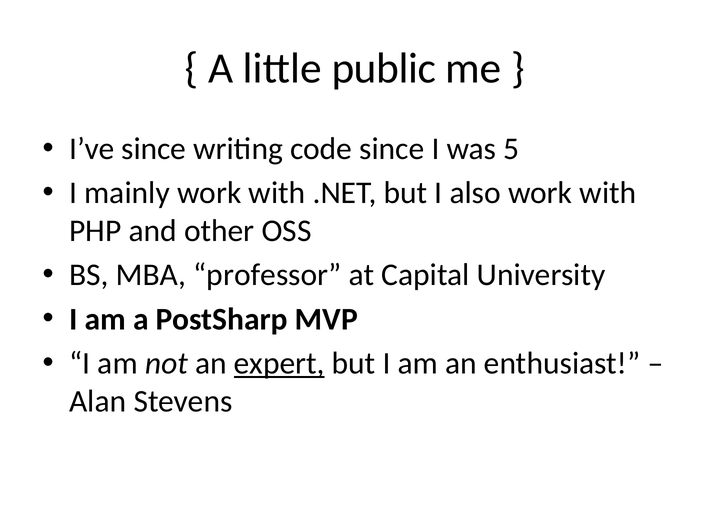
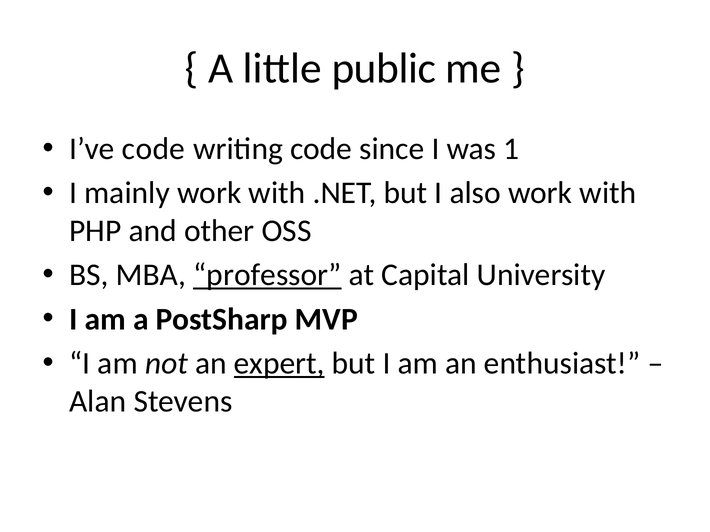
I’ve since: since -> code
5: 5 -> 1
professor underline: none -> present
